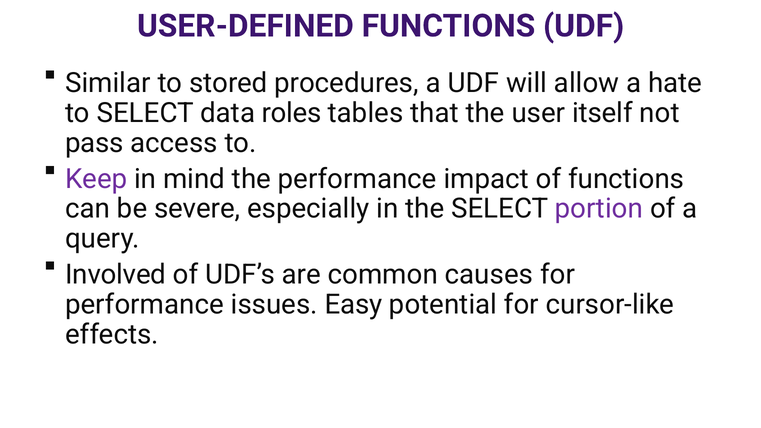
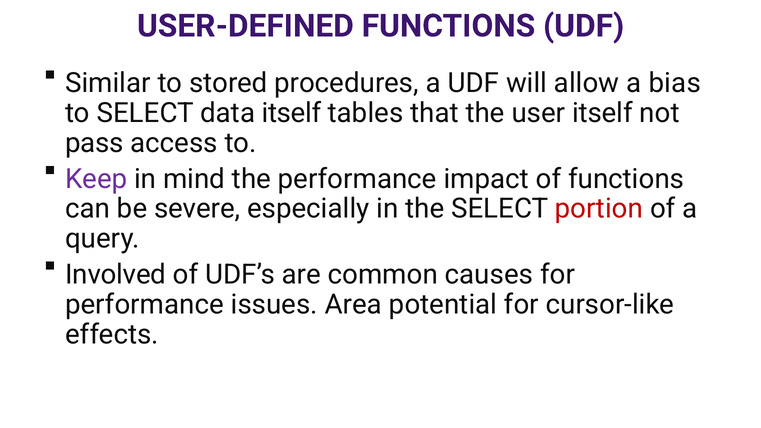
hate: hate -> bias
data roles: roles -> itself
portion colour: purple -> red
Easy: Easy -> Area
